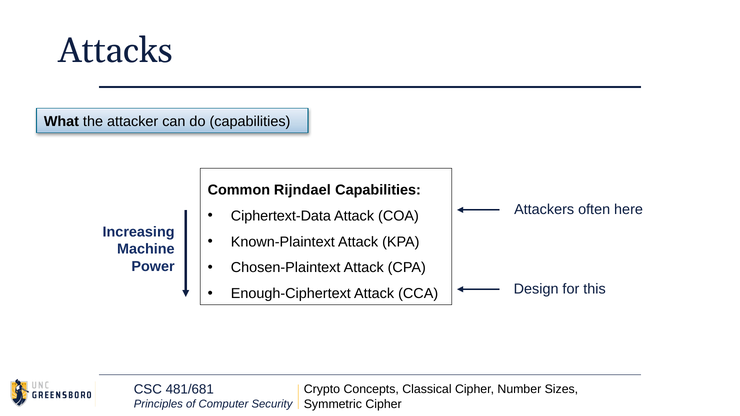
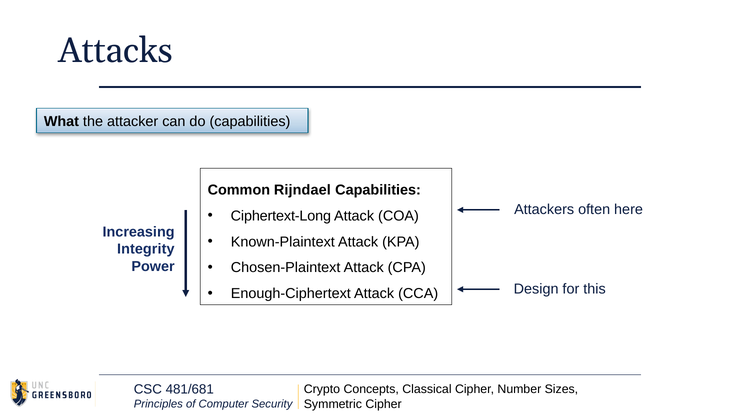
Ciphertext-Data: Ciphertext-Data -> Ciphertext-Long
Machine: Machine -> Integrity
